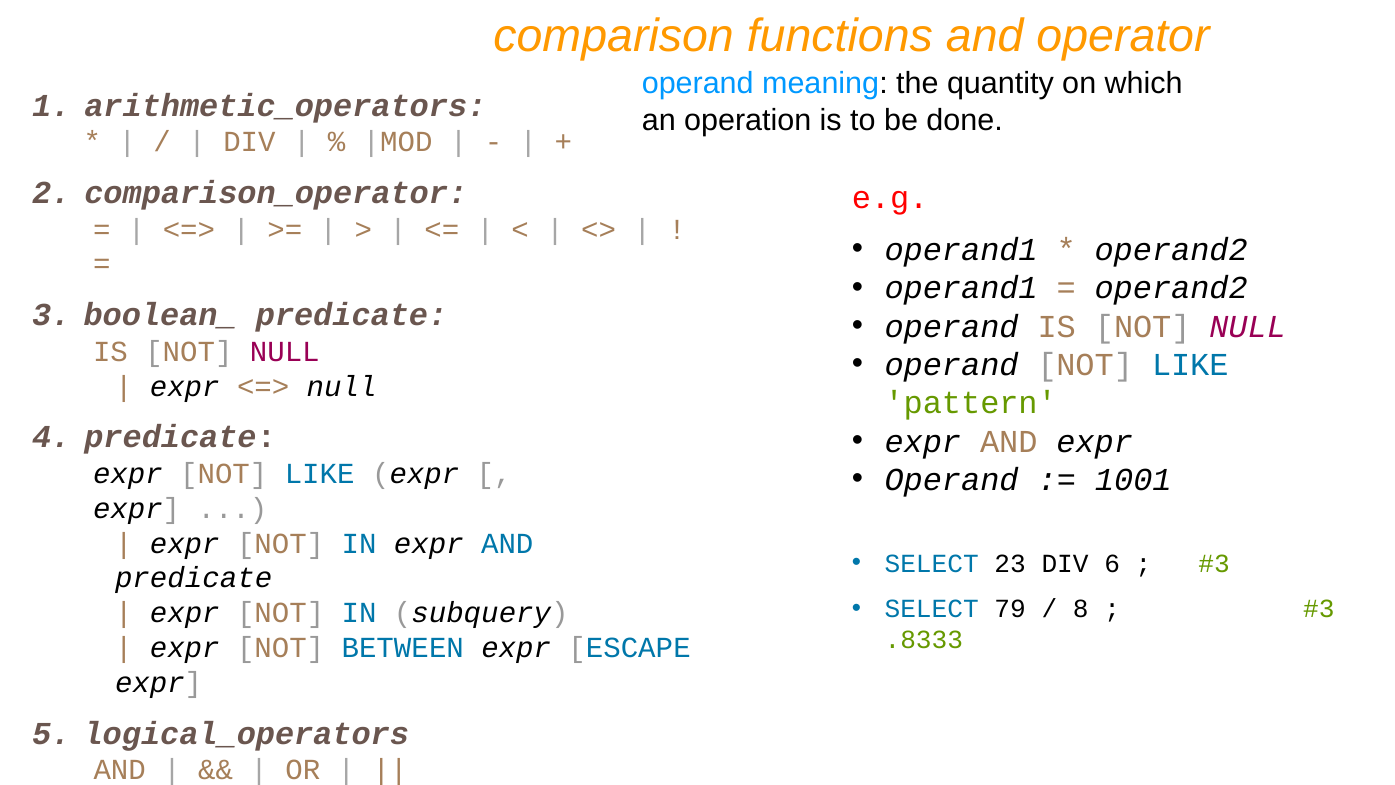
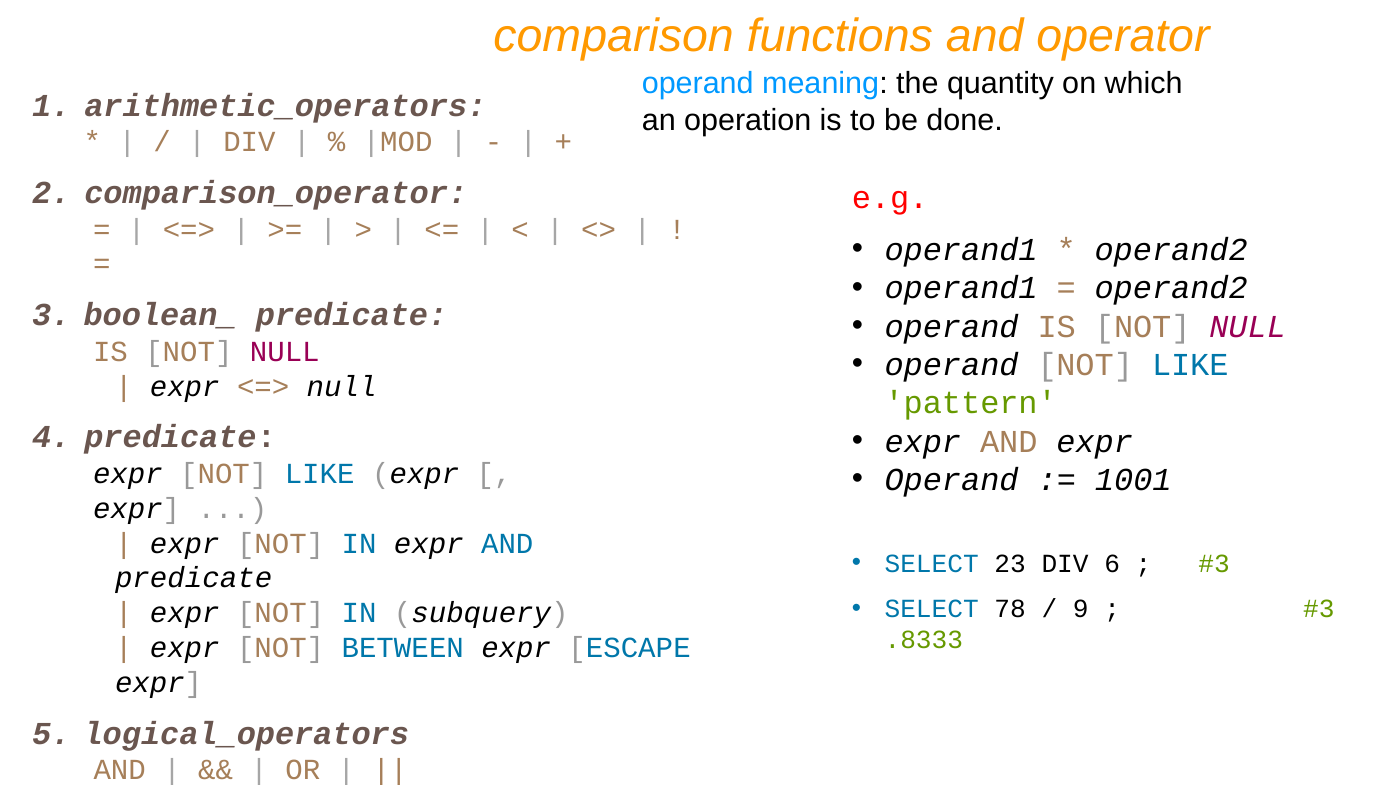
79: 79 -> 78
8: 8 -> 9
